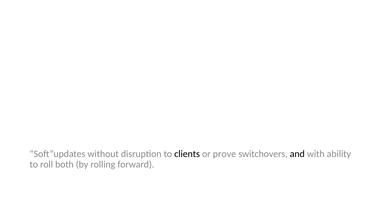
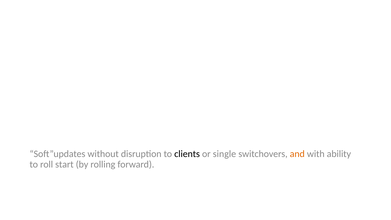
prove: prove -> single
and colour: black -> orange
both: both -> start
